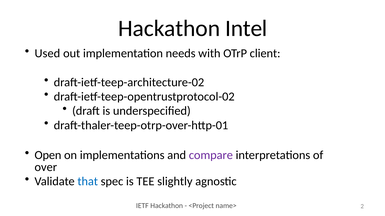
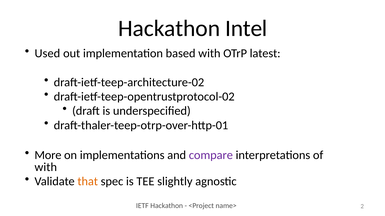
needs: needs -> based
client: client -> latest
Open: Open -> More
over at (46, 168): over -> with
that colour: blue -> orange
